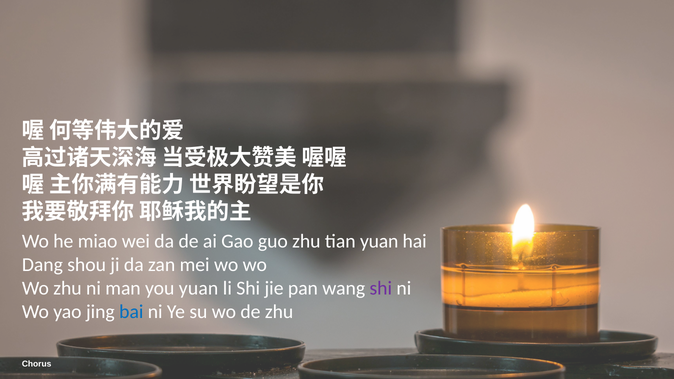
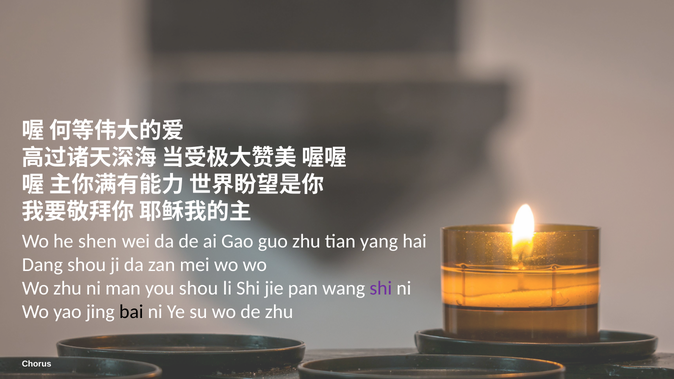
miao: miao -> shen
tian yuan: yuan -> yang
you yuan: yuan -> shou
bai colour: blue -> black
